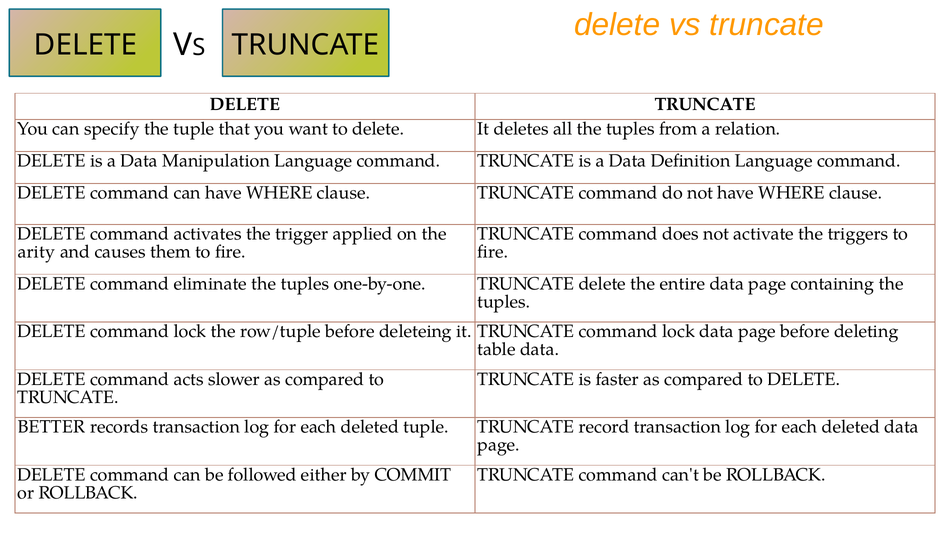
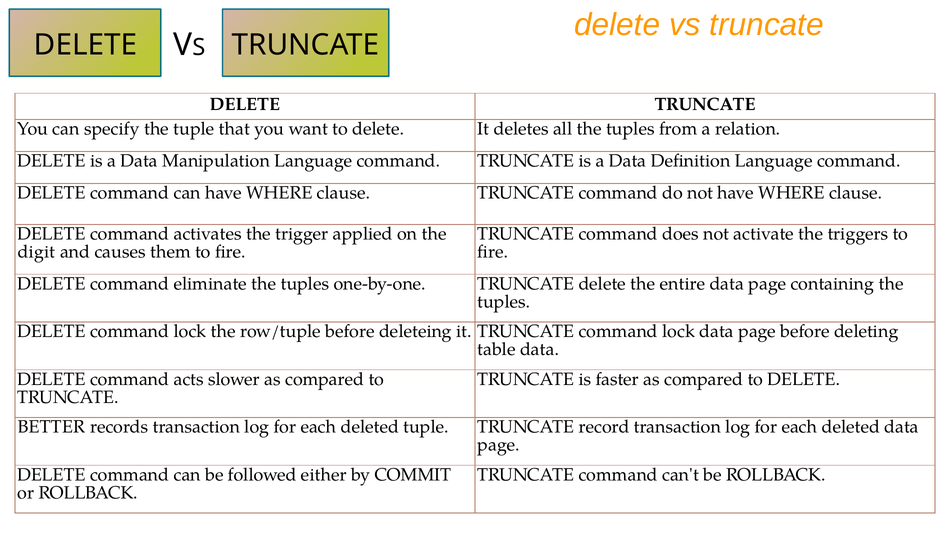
arity: arity -> digit
